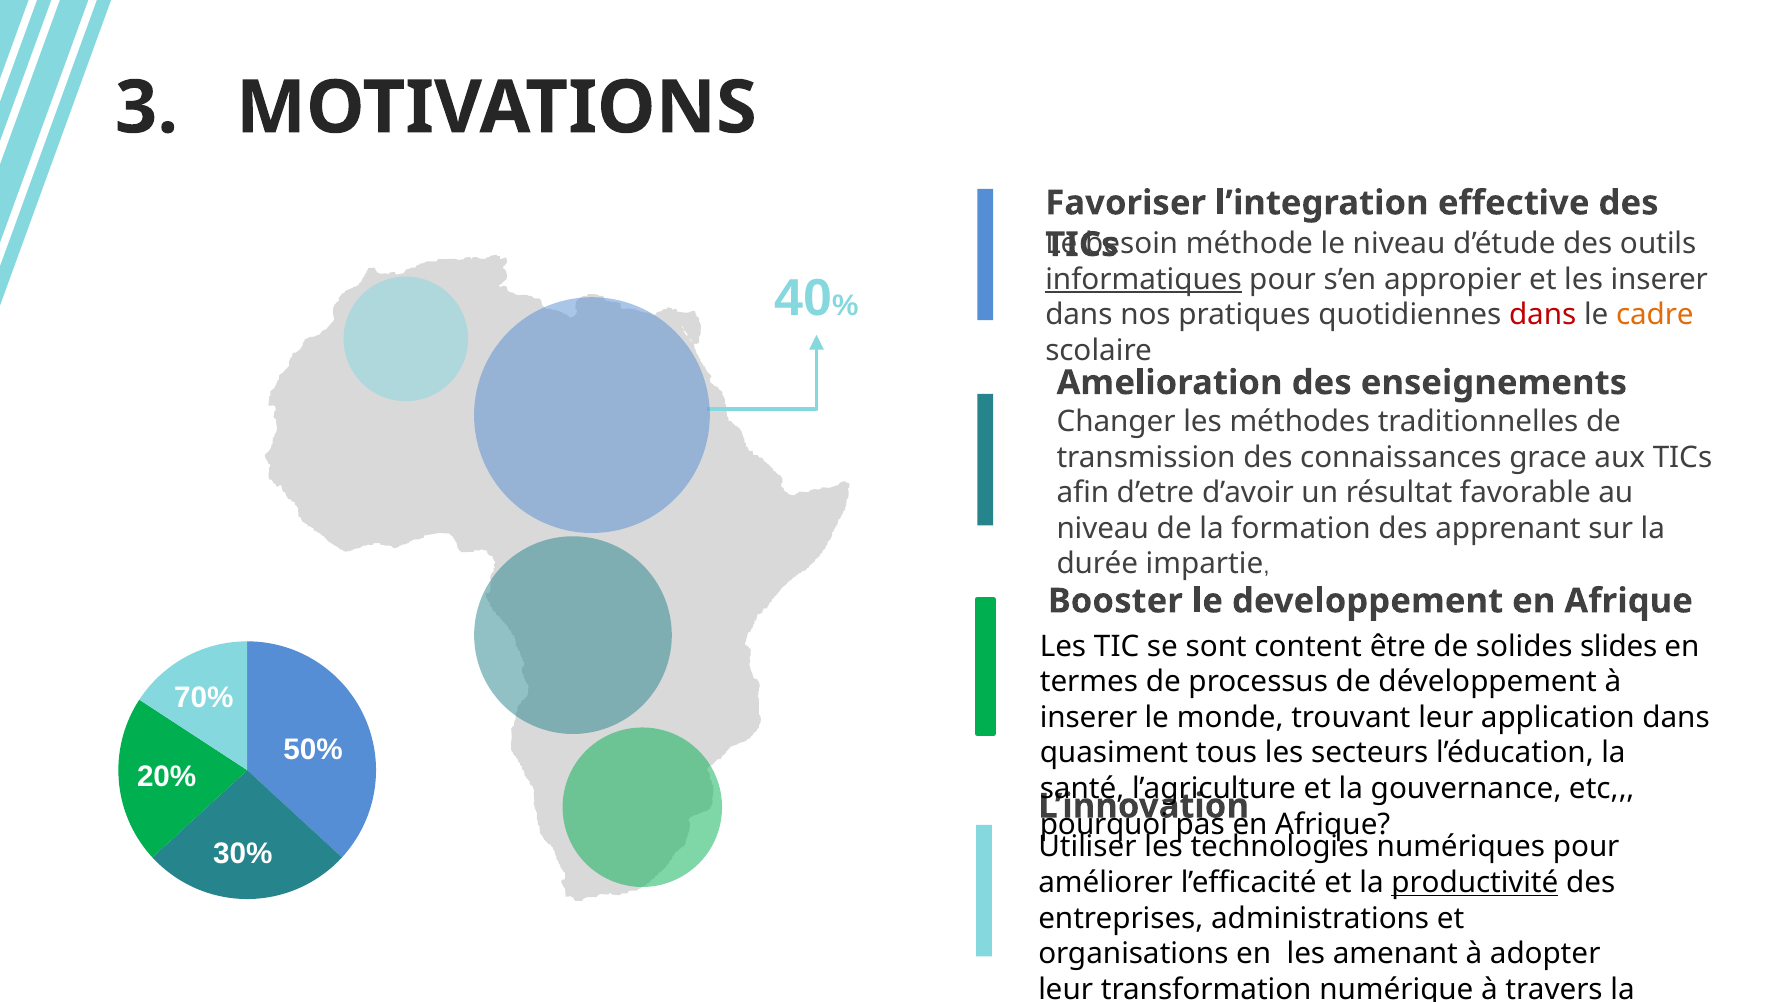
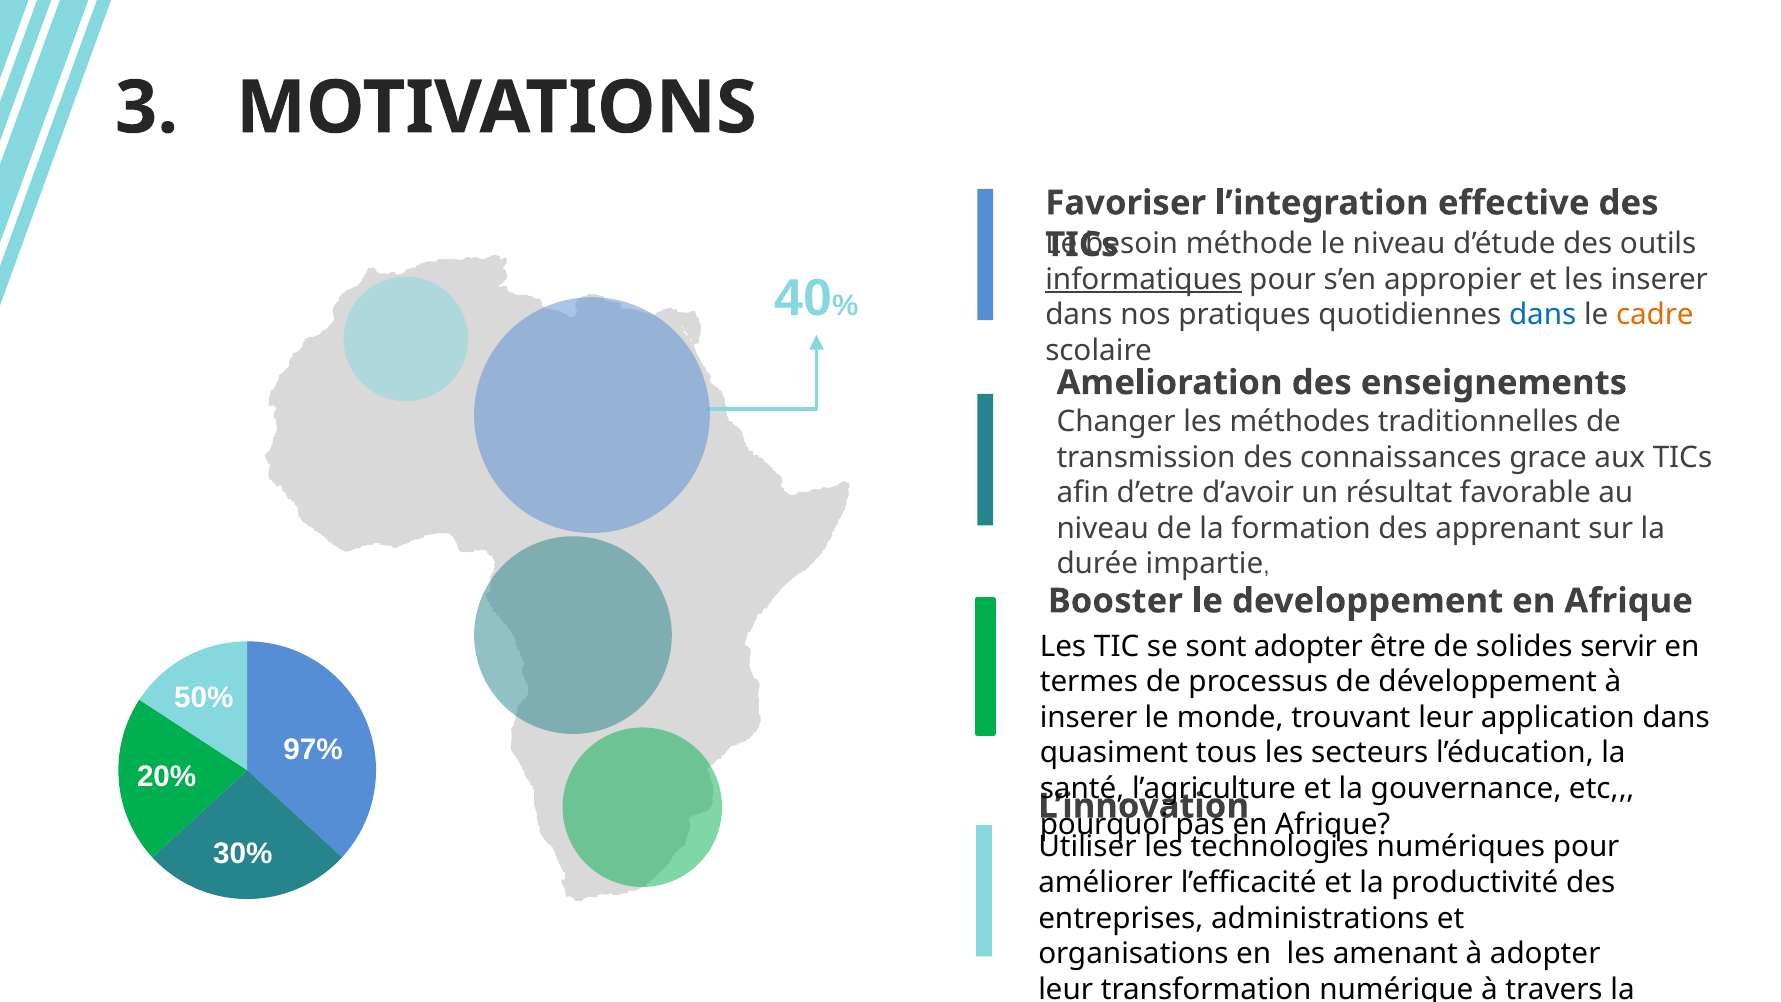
dans at (1543, 315) colour: red -> blue
sont content: content -> adopter
slides: slides -> servir
70%: 70% -> 50%
50%: 50% -> 97%
productivité underline: present -> none
